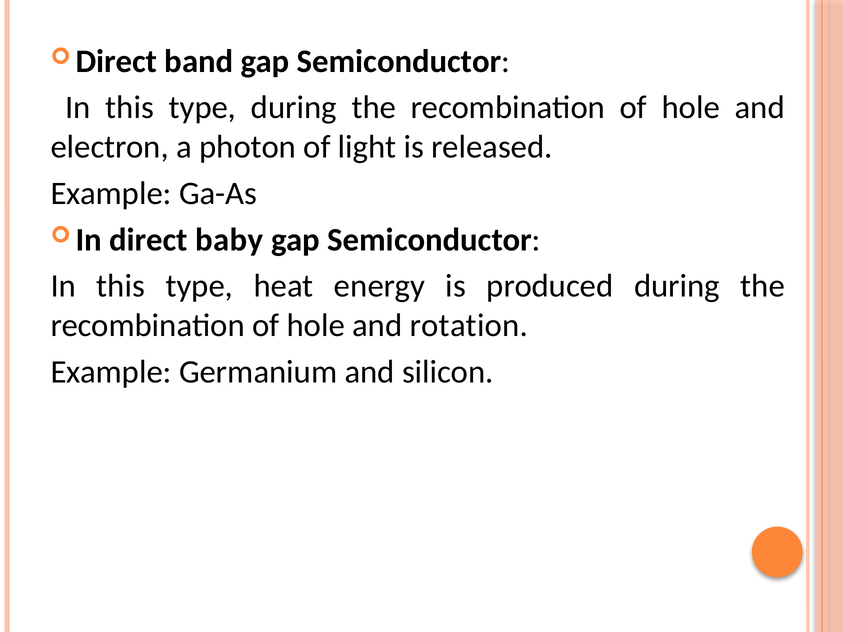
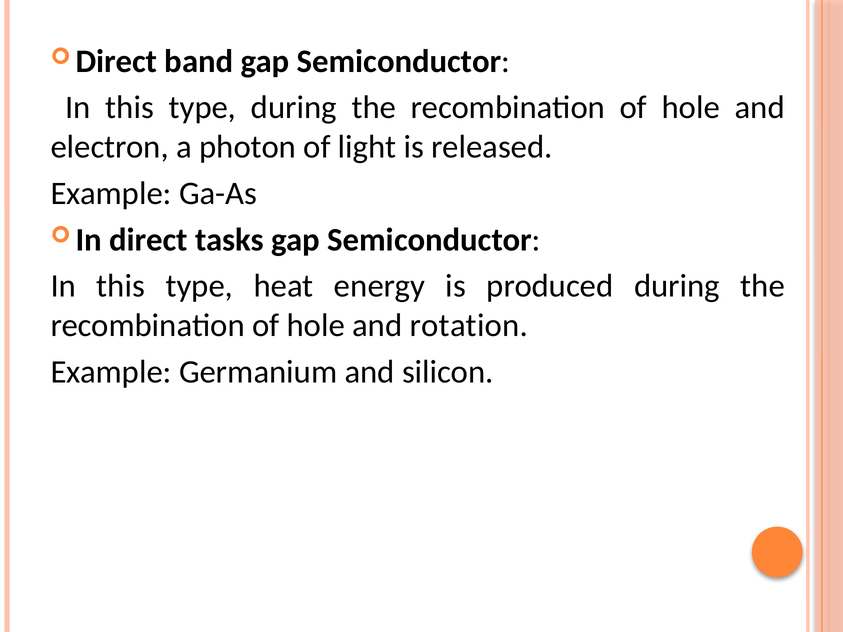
baby: baby -> tasks
